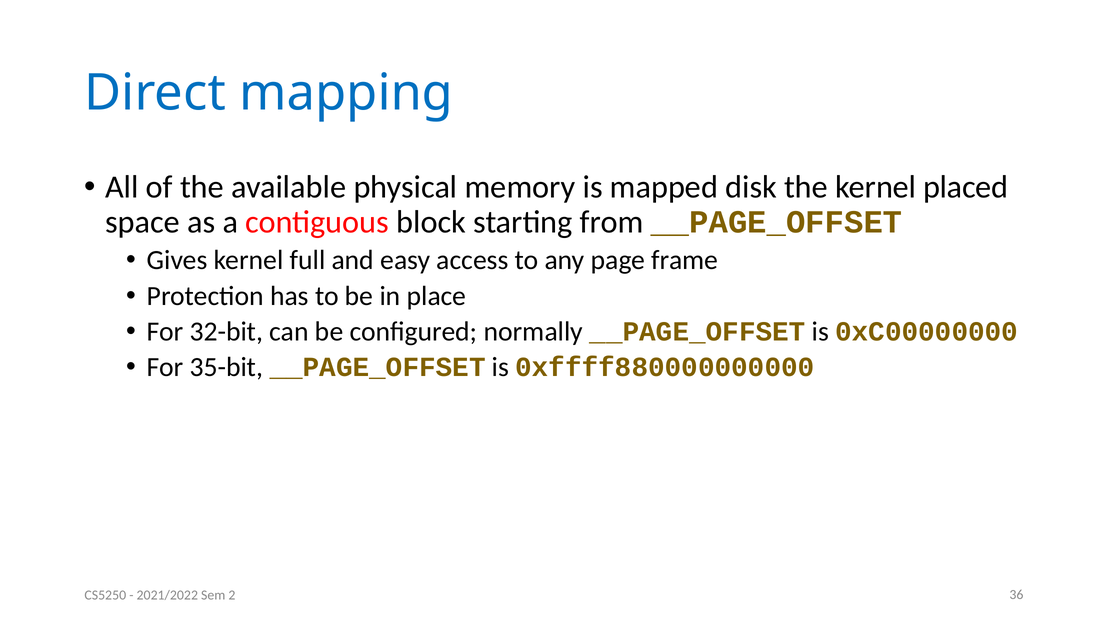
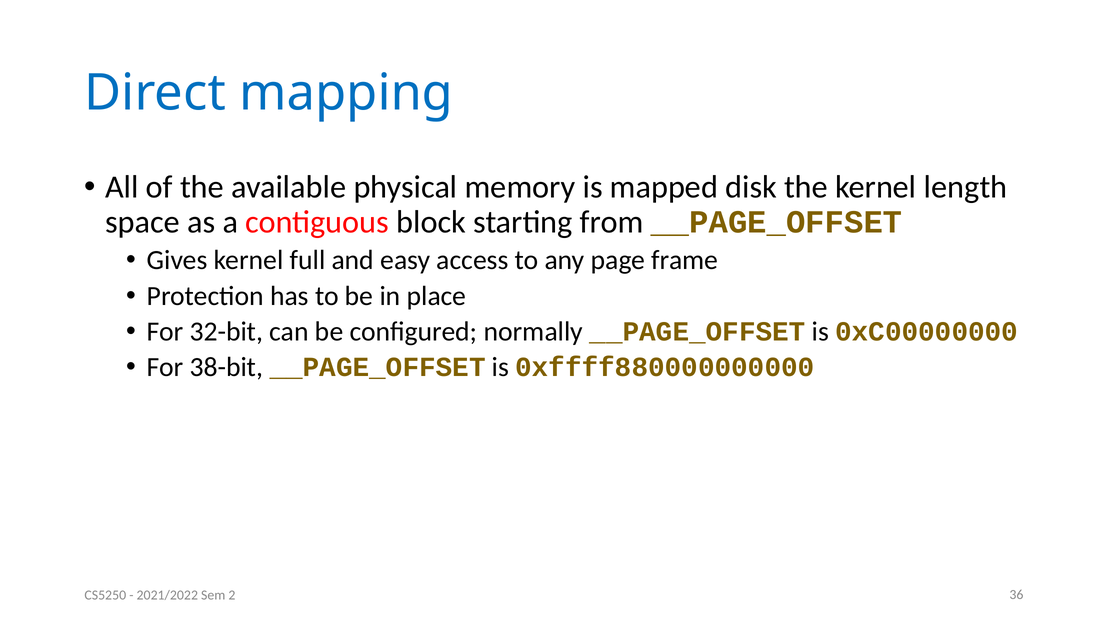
placed: placed -> length
35-bit: 35-bit -> 38-bit
